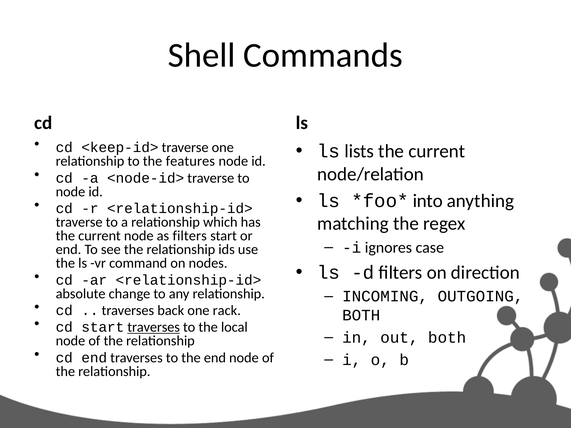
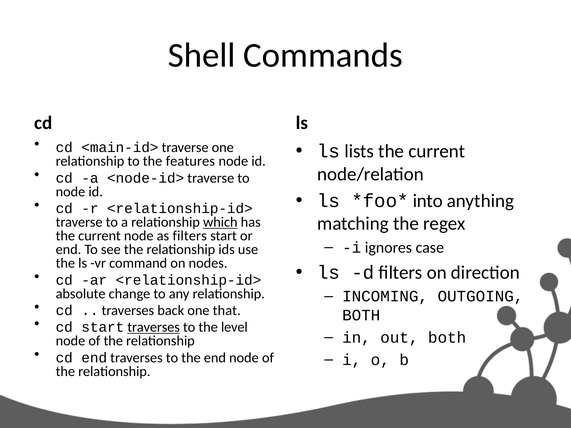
<keep-id>: <keep-id> -> <main-id>
which underline: none -> present
rack: rack -> that
local: local -> level
